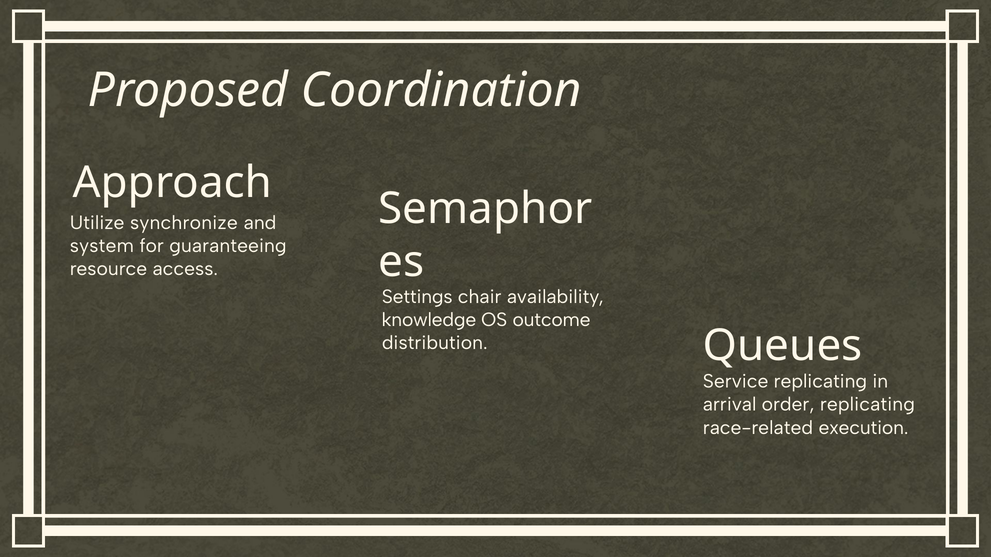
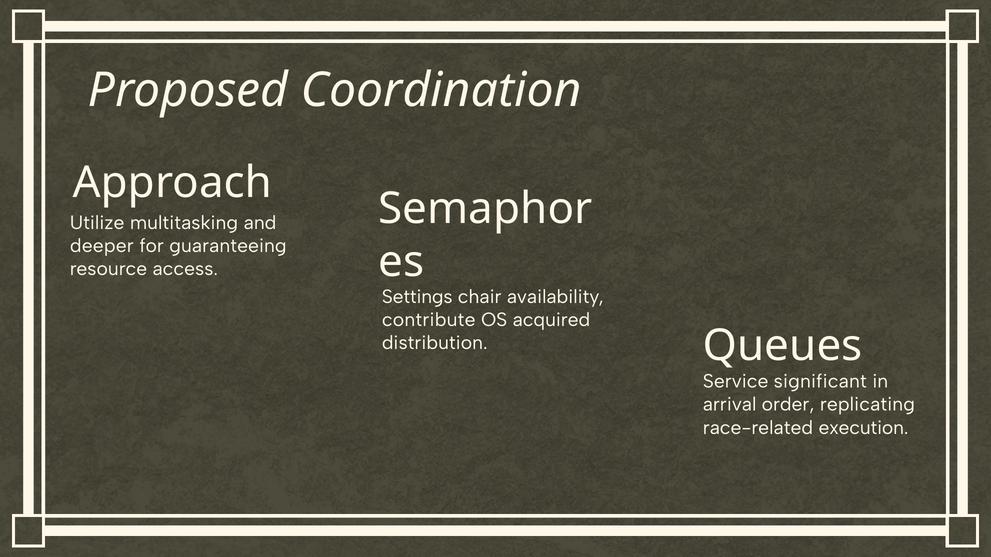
synchronize: synchronize -> multitasking
system: system -> deeper
knowledge: knowledge -> contribute
outcome: outcome -> acquired
Service replicating: replicating -> significant
